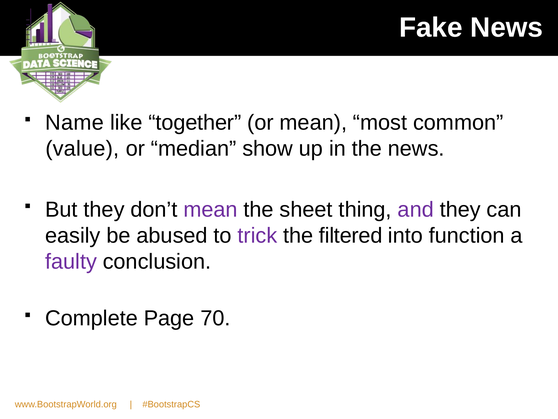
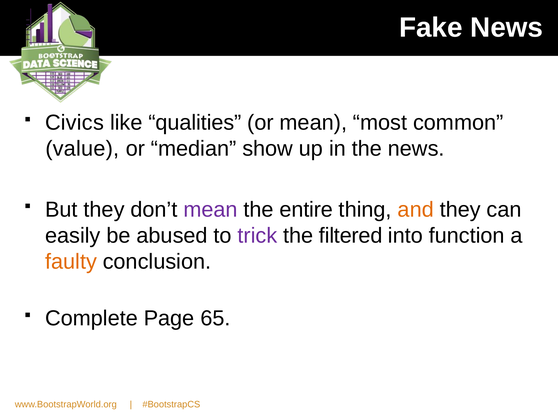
Name: Name -> Civics
together: together -> qualities
sheet: sheet -> entire
and colour: purple -> orange
faulty colour: purple -> orange
70: 70 -> 65
